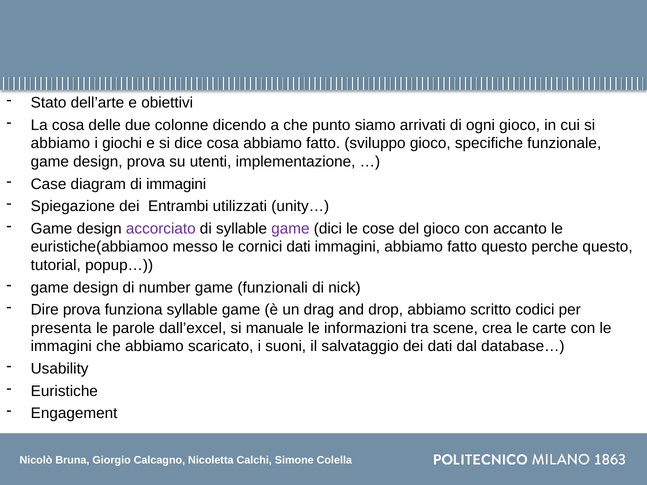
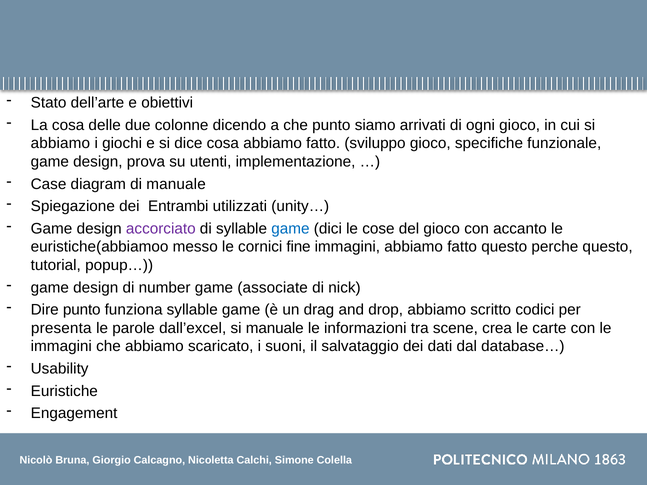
di immagini: immagini -> manuale
game at (290, 229) colour: purple -> blue
cornici dati: dati -> fine
funzionali: funzionali -> associate
Dire prova: prova -> punto
